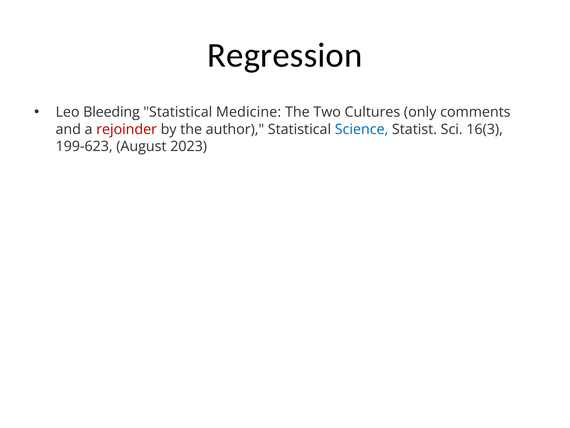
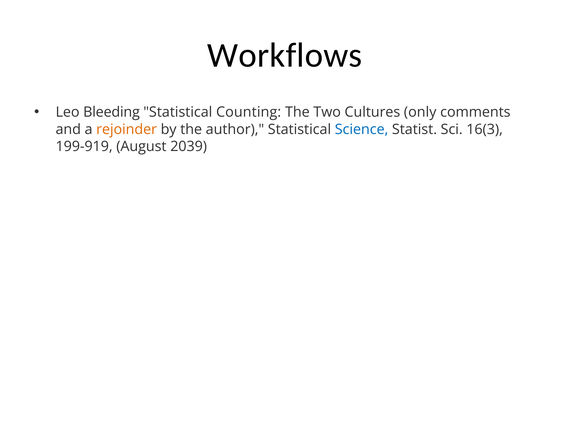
Regression: Regression -> Workflows
Medicine: Medicine -> Counting
rejoinder colour: red -> orange
199-623: 199-623 -> 199-919
2023: 2023 -> 2039
